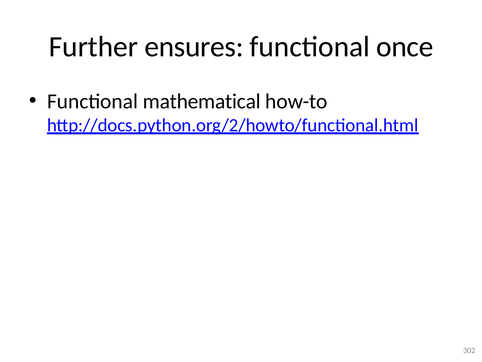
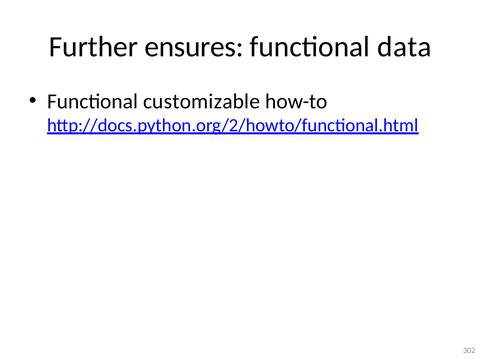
once: once -> data
mathematical: mathematical -> customizable
